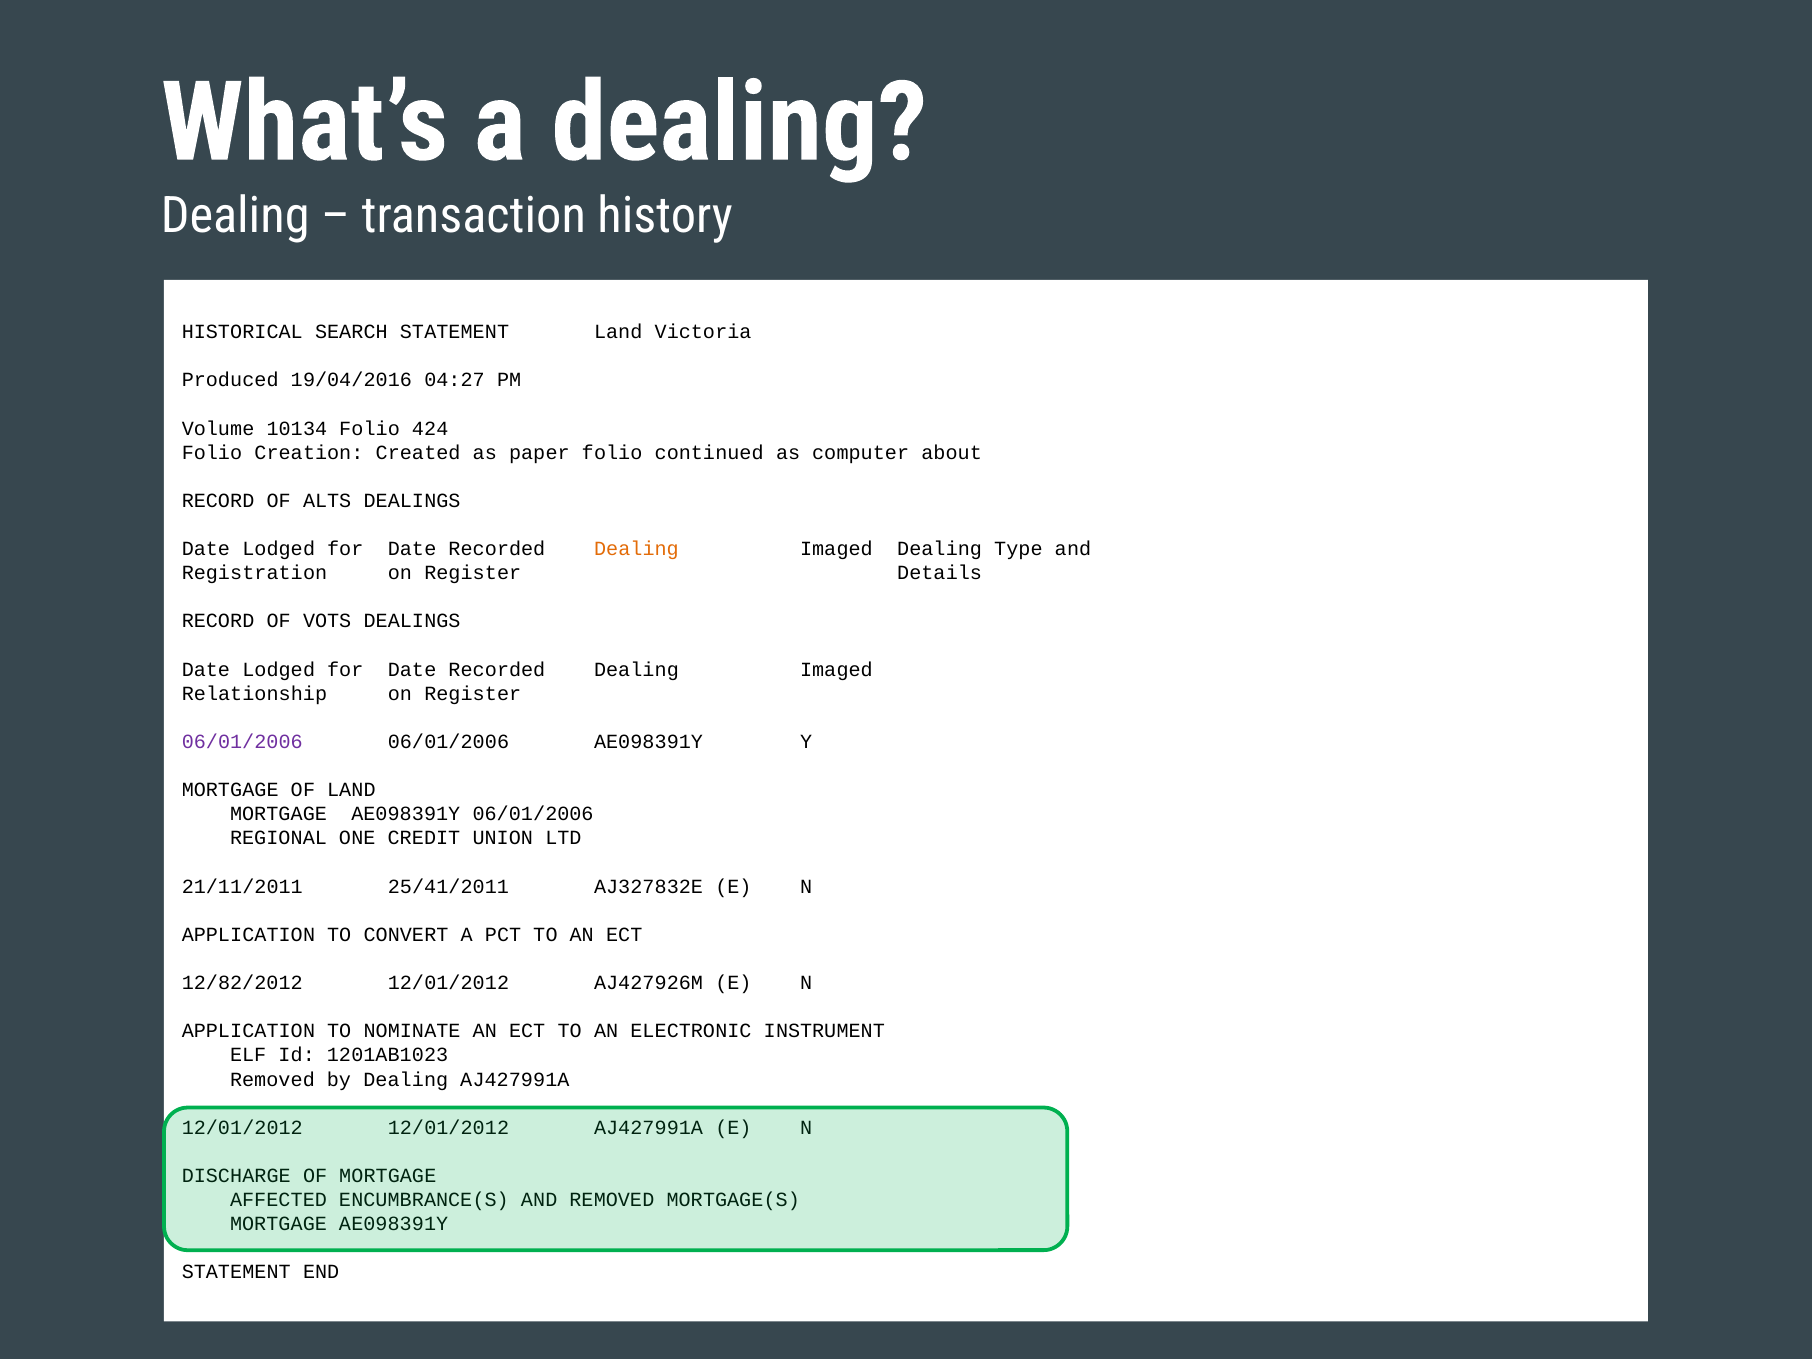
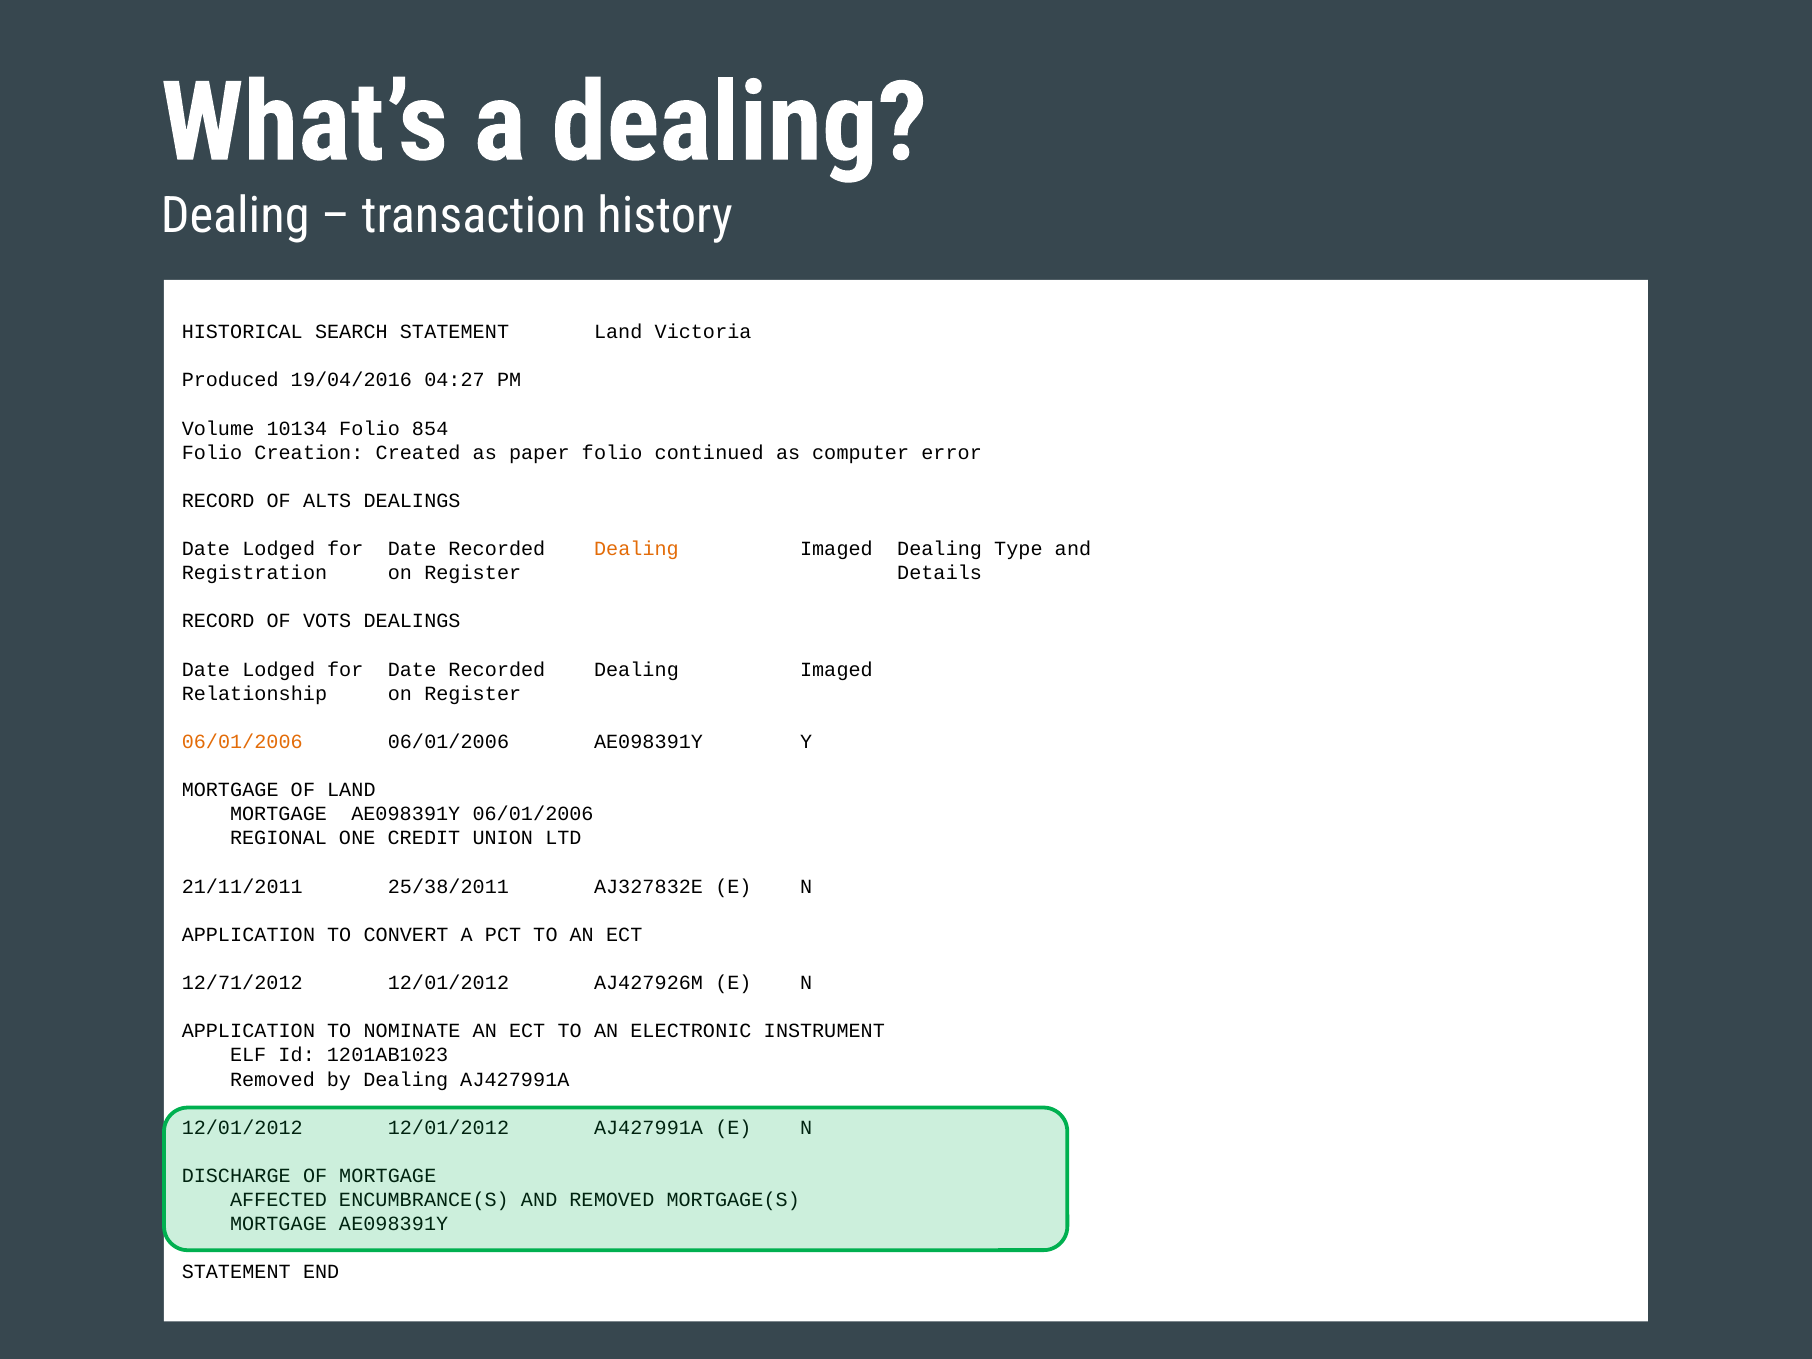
424: 424 -> 854
about: about -> error
06/01/2006 at (242, 742) colour: purple -> orange
25/41/2011: 25/41/2011 -> 25/38/2011
12/82/2012: 12/82/2012 -> 12/71/2012
